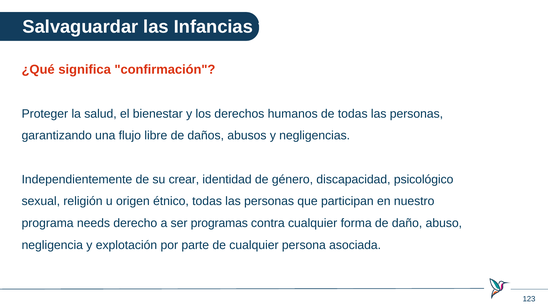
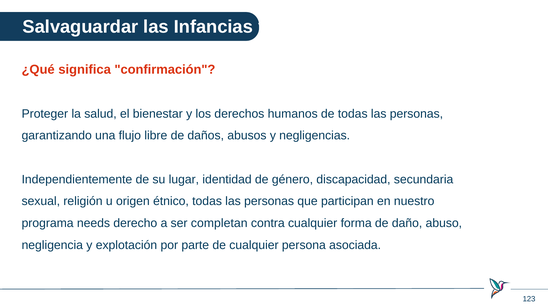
crear: crear -> lugar
psicológico: psicológico -> secundaria
programas: programas -> completan
